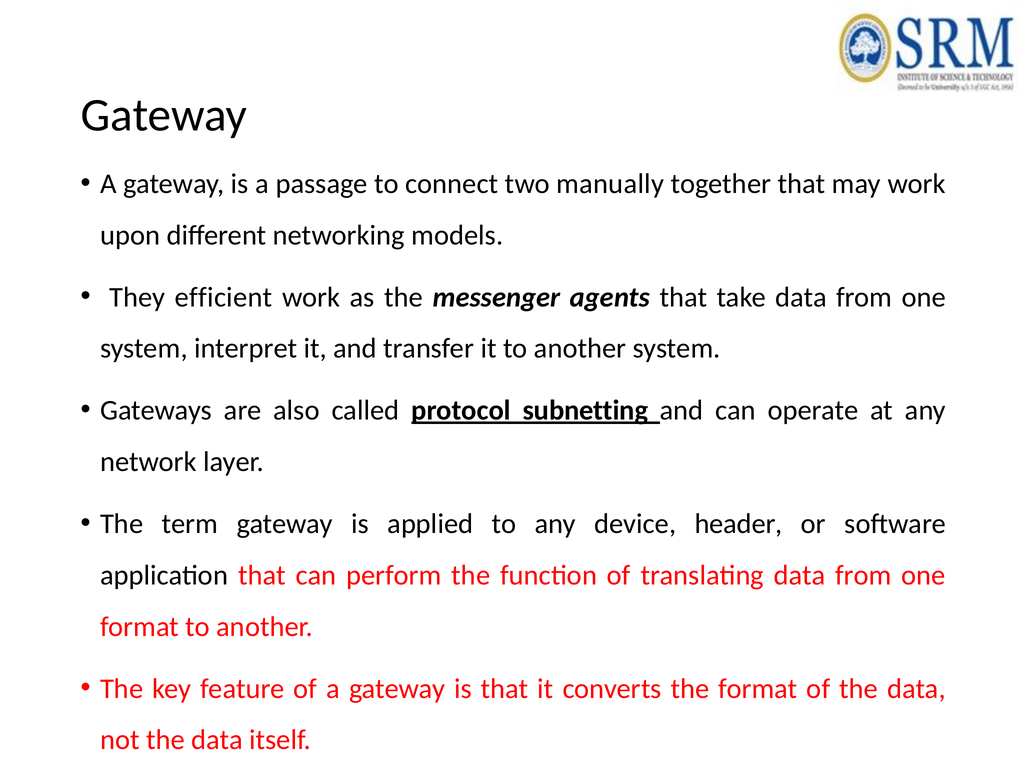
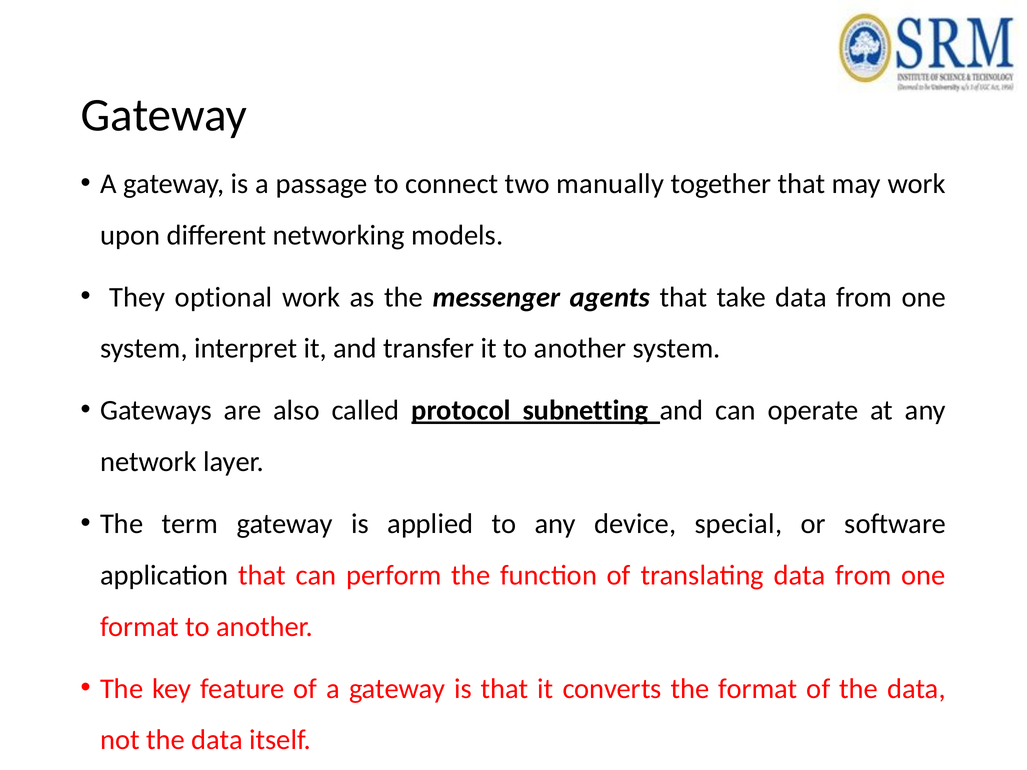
efficient: efficient -> optional
header: header -> special
